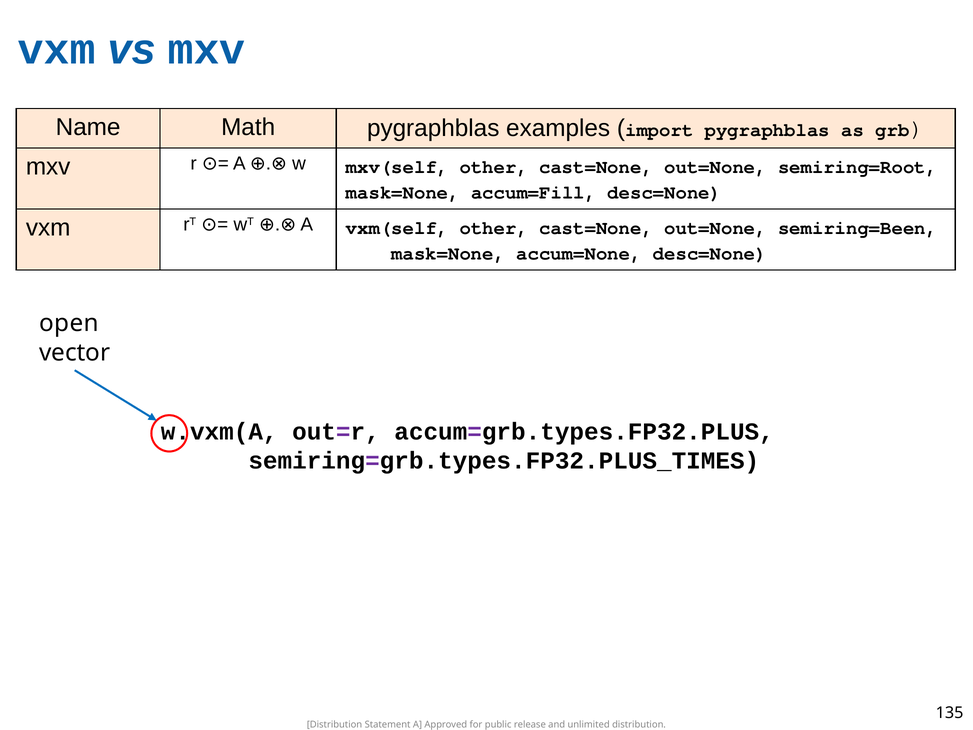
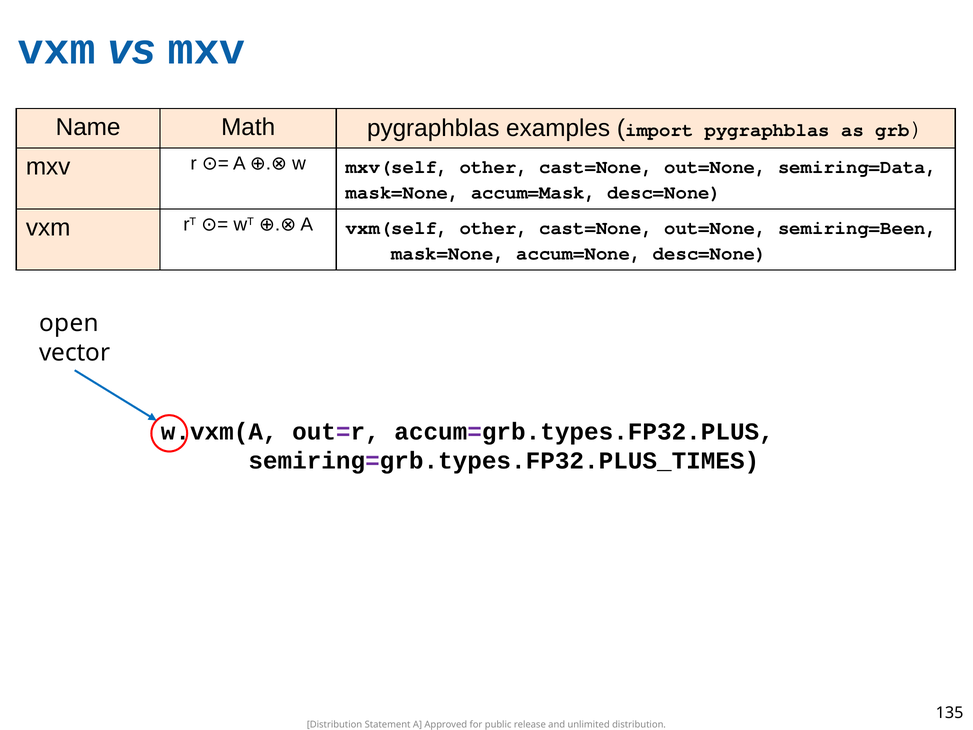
semiring=Root: semiring=Root -> semiring=Data
accum=Fill: accum=Fill -> accum=Mask
